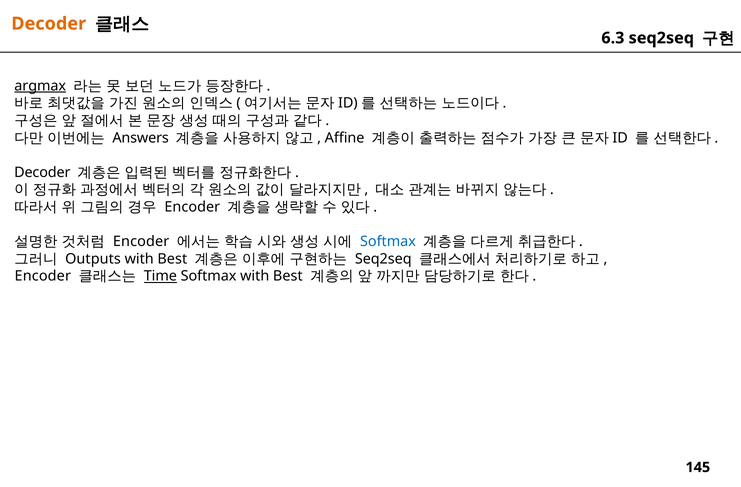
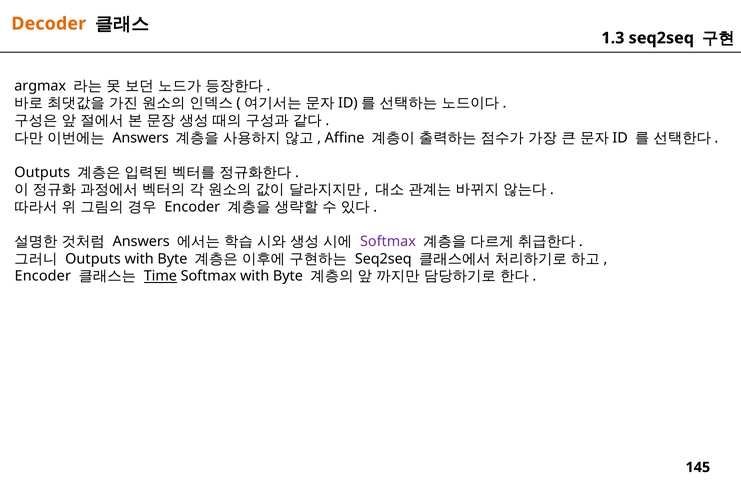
6.3: 6.3 -> 1.3
argmax underline: present -> none
Decoder at (42, 172): Decoder -> Outputs
Encoder at (141, 241): Encoder -> Answers
Softmax at (388, 241) colour: blue -> purple
Best at (172, 259): Best -> Byte
Softmax with Best: Best -> Byte
